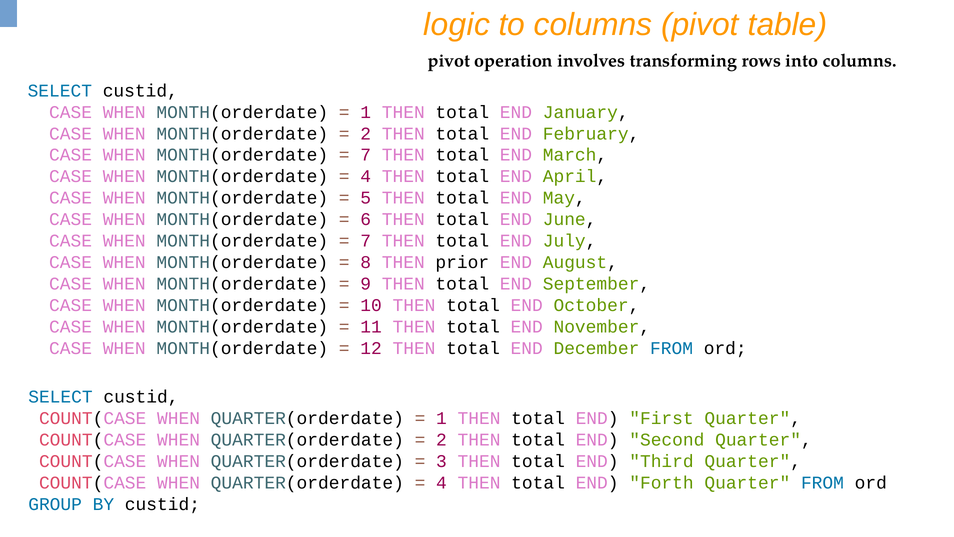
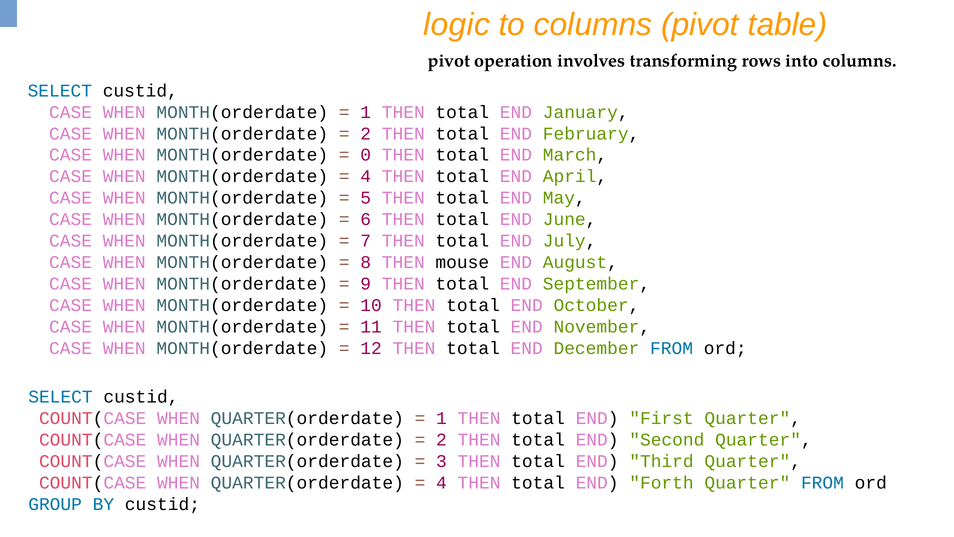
7 at (366, 155): 7 -> 0
prior: prior -> mouse
